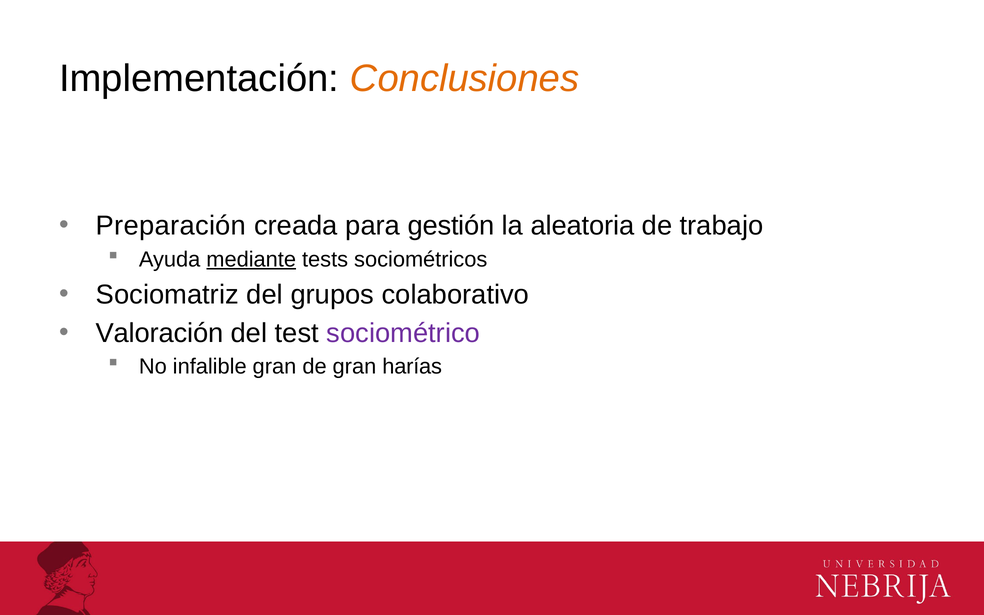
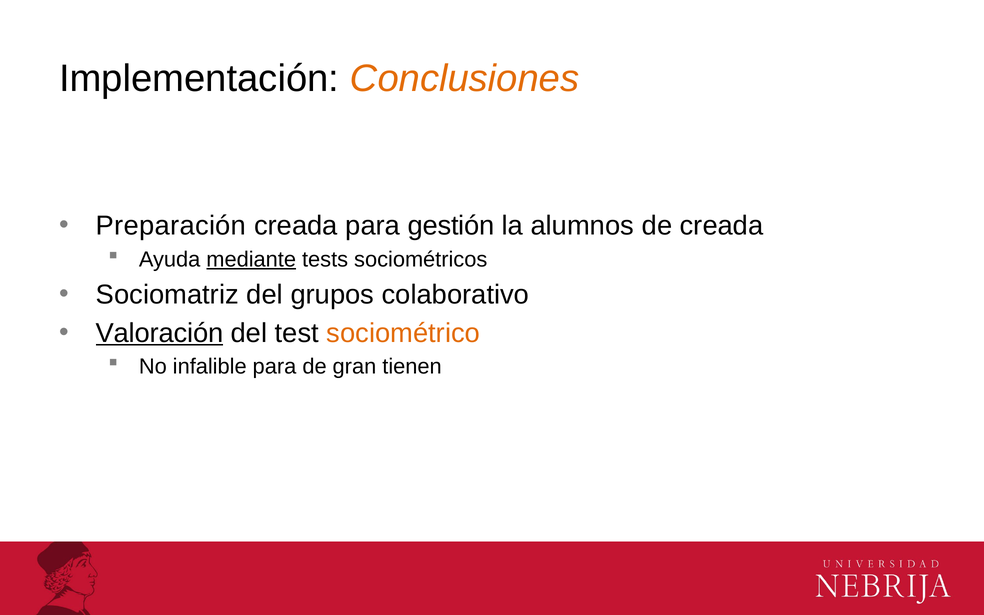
aleatoria: aleatoria -> alumnos
de trabajo: trabajo -> creada
Valoración underline: none -> present
sociométrico colour: purple -> orange
infalible gran: gran -> para
harías: harías -> tienen
